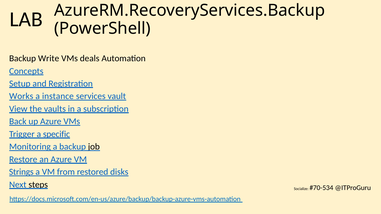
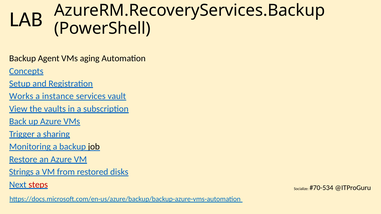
Write: Write -> Agent
deals: deals -> aging
specific: specific -> sharing
steps colour: black -> red
